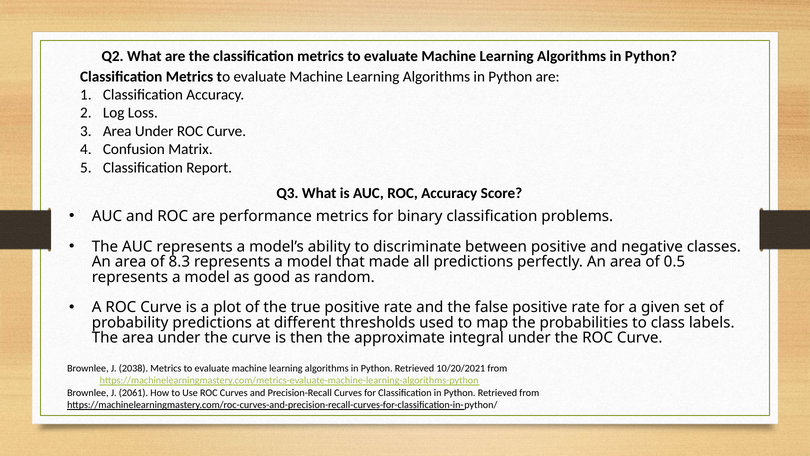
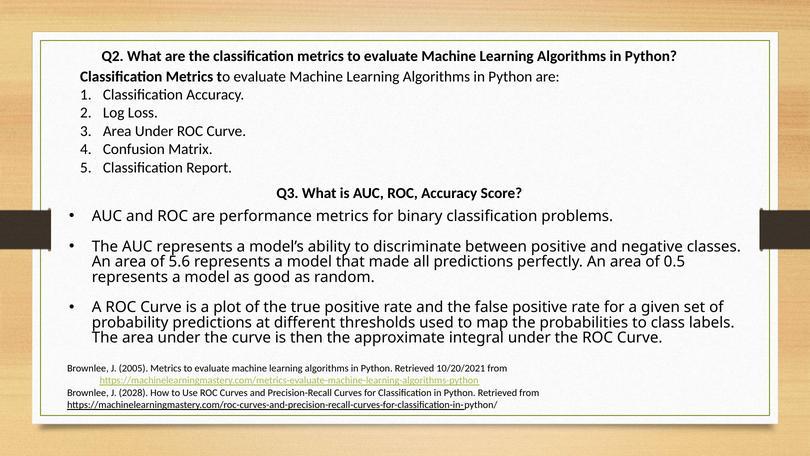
8.3: 8.3 -> 5.6
2038: 2038 -> 2005
2061: 2061 -> 2028
